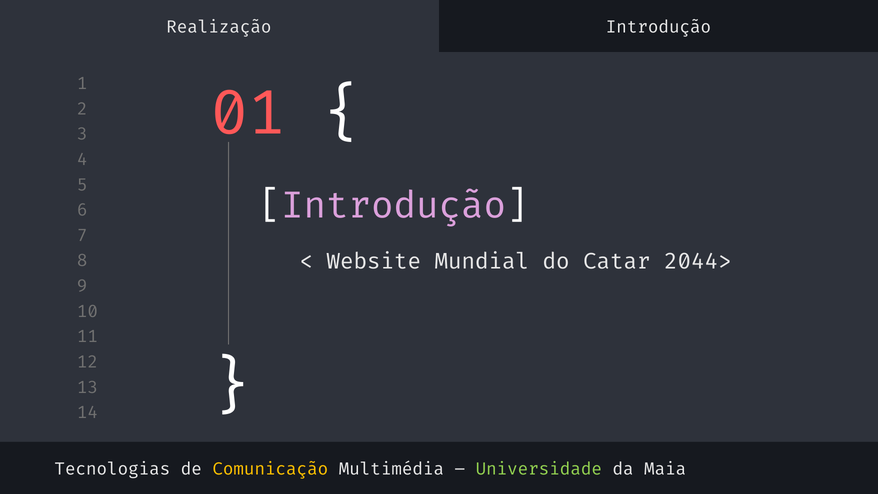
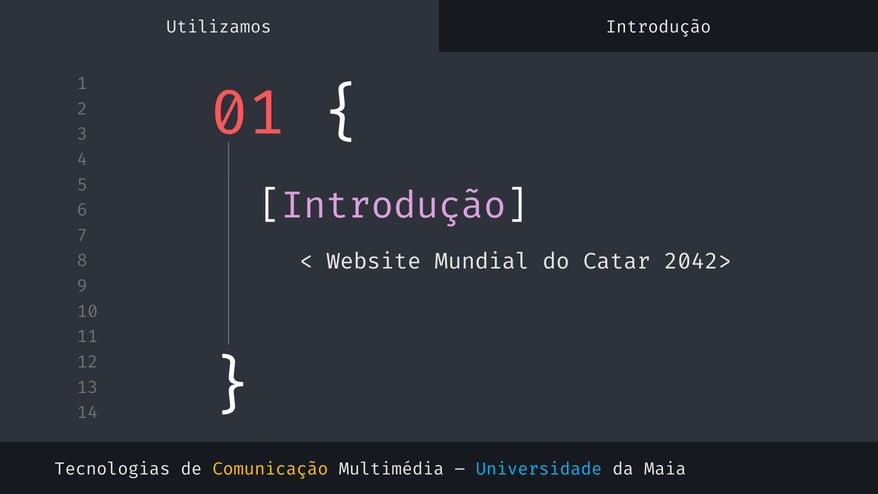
Realização: Realização -> Utilizamos
2044>: 2044> -> 2042>
Universidade colour: light green -> light blue
